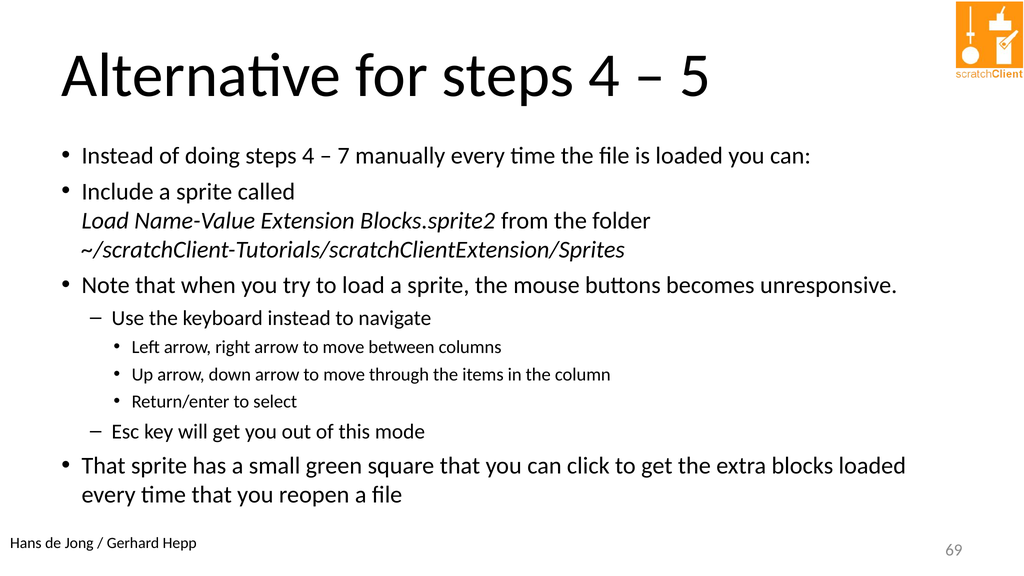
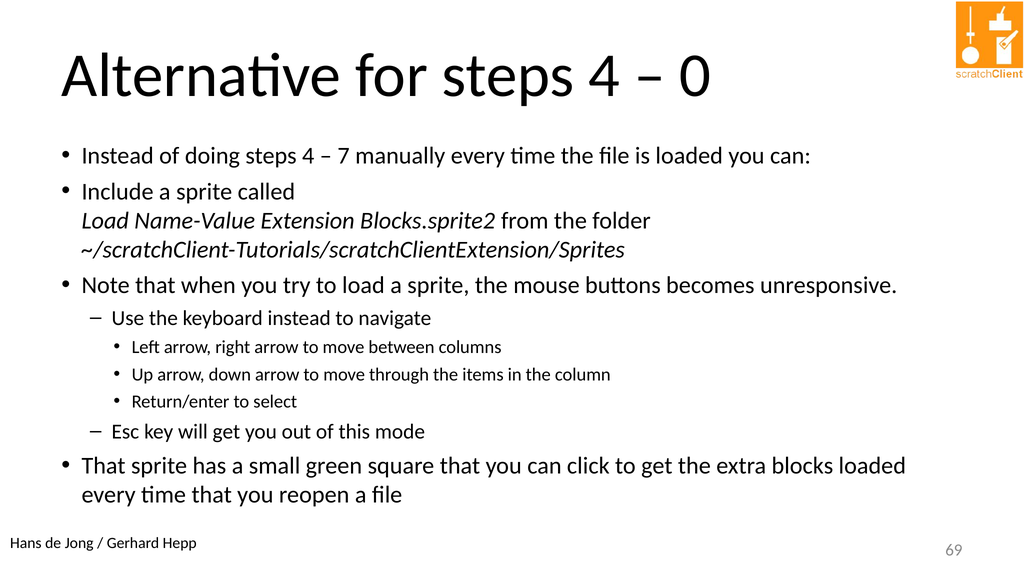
5: 5 -> 0
